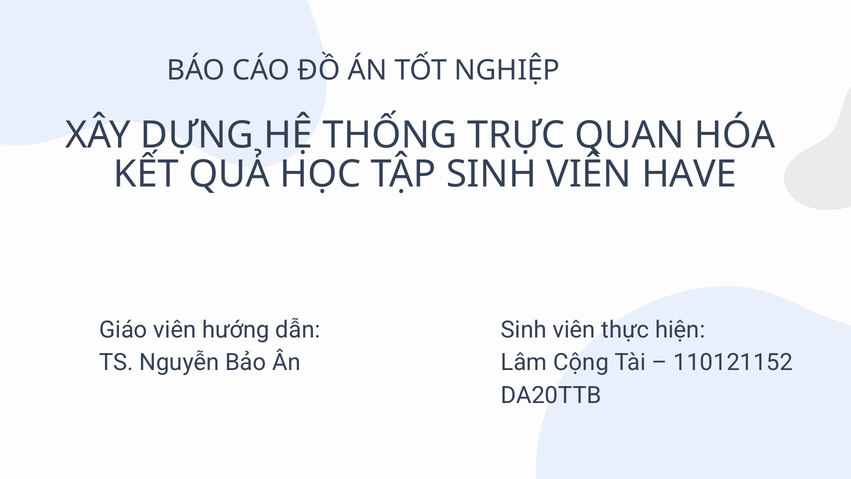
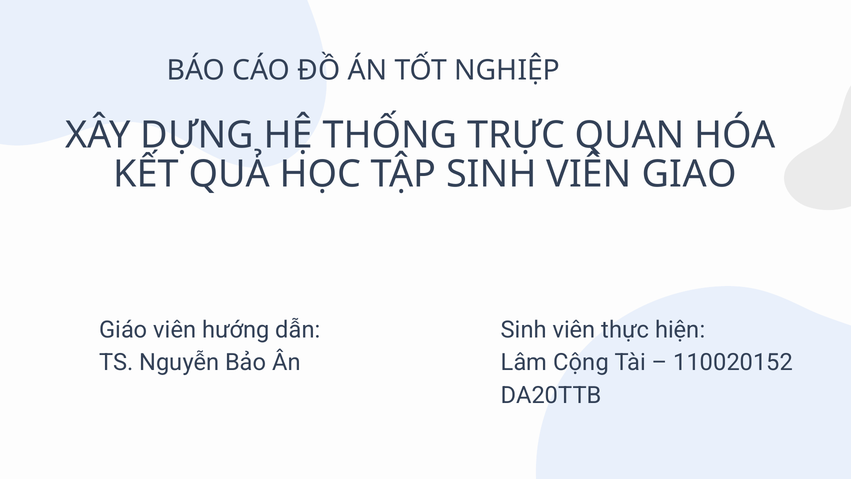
HAVE: HAVE -> GIAO
110121152: 110121152 -> 110020152
